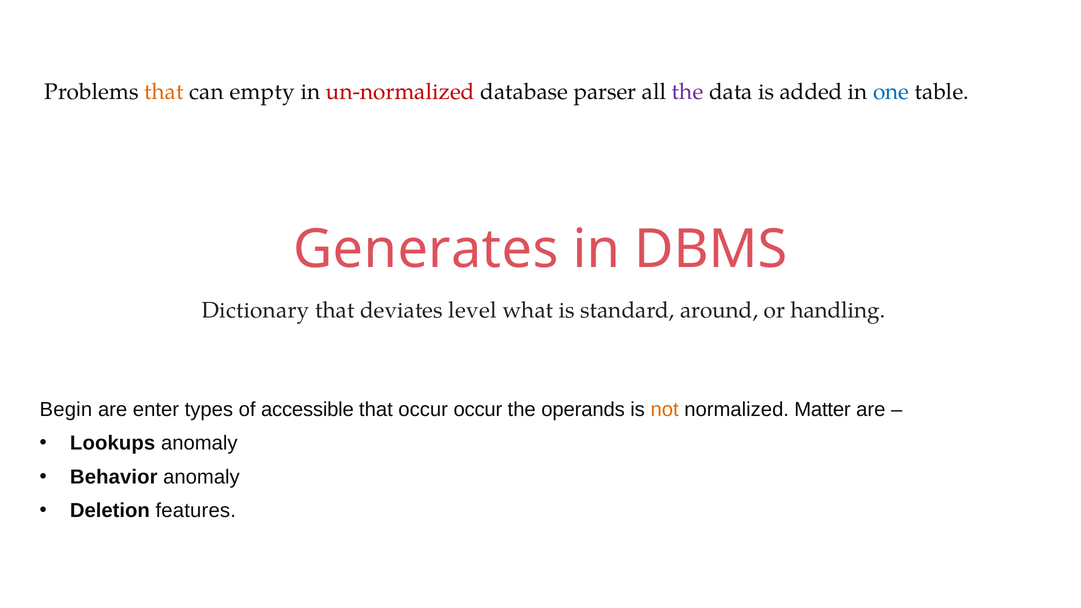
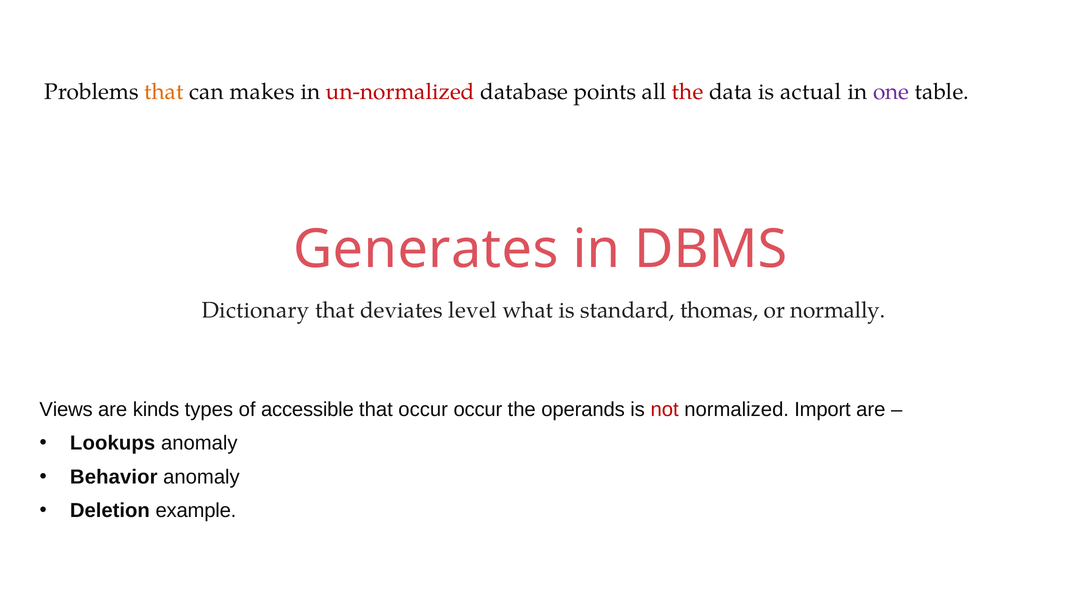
empty: empty -> makes
parser: parser -> points
the at (688, 92) colour: purple -> red
added: added -> actual
one colour: blue -> purple
around: around -> thomas
handling: handling -> normally
Begin: Begin -> Views
enter: enter -> kinds
not colour: orange -> red
Matter: Matter -> Import
features: features -> example
